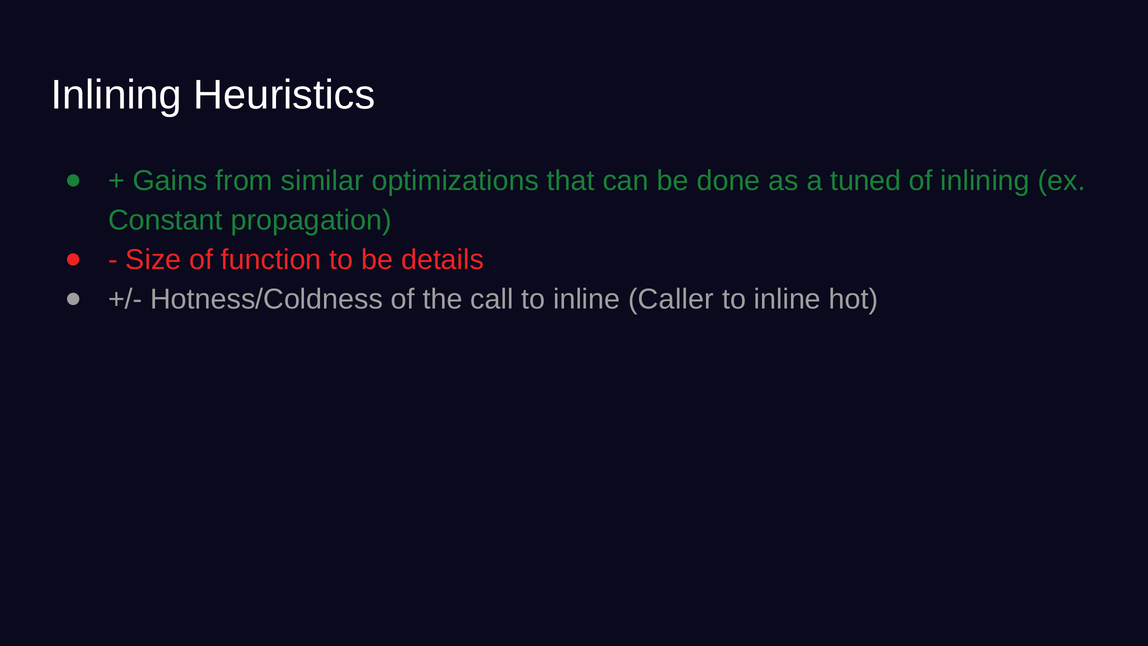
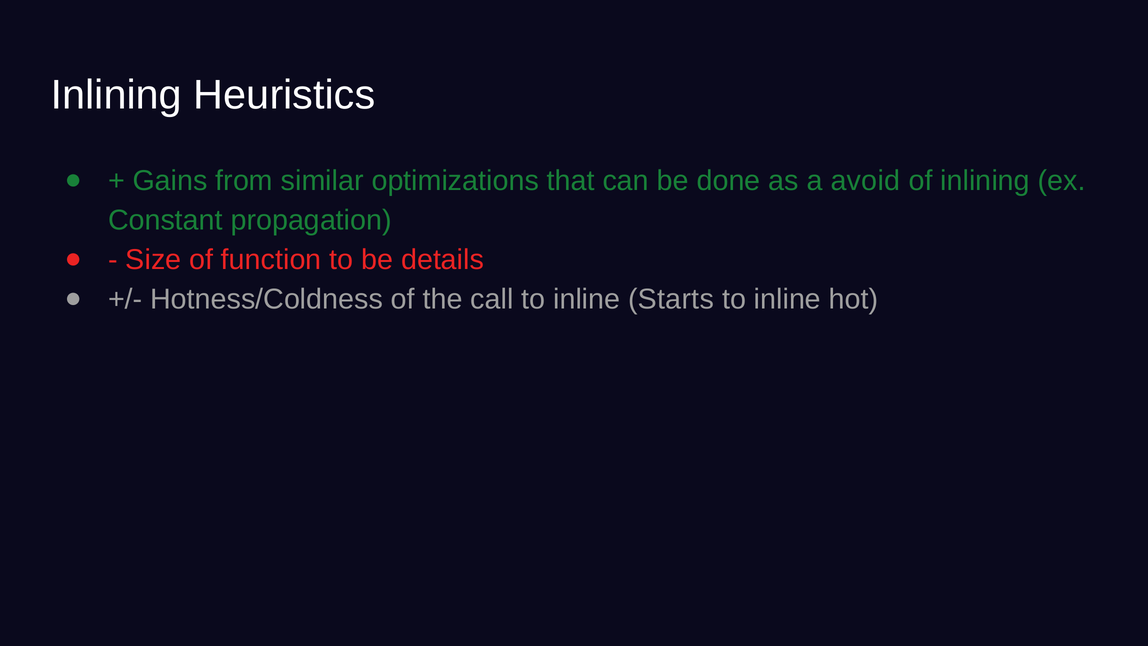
tuned: tuned -> avoid
Caller: Caller -> Starts
